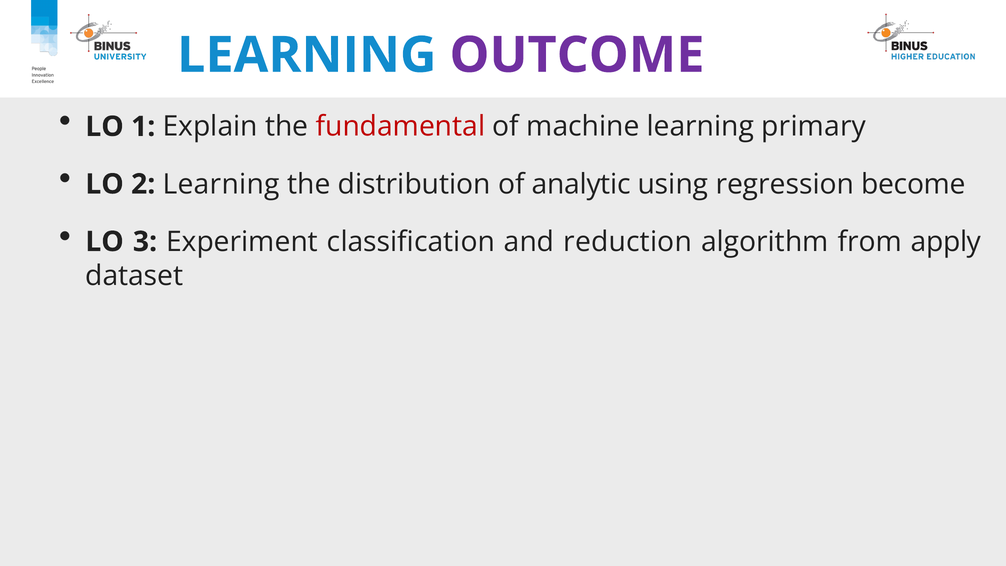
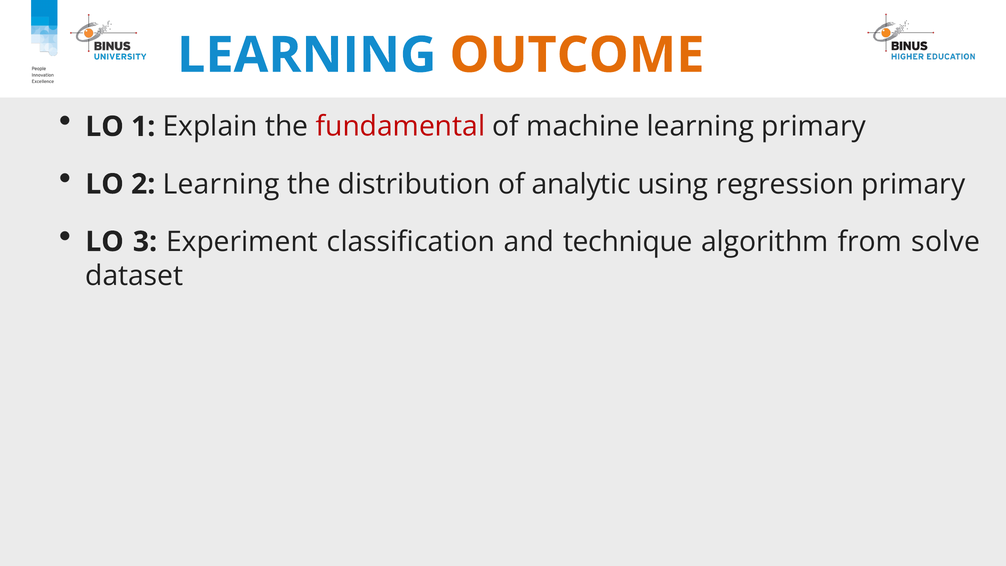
OUTCOME colour: purple -> orange
regression become: become -> primary
reduction: reduction -> technique
apply: apply -> solve
